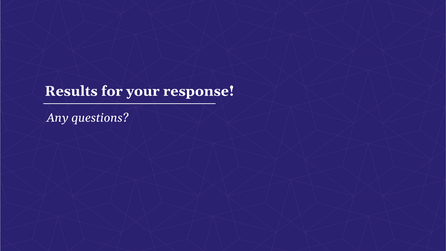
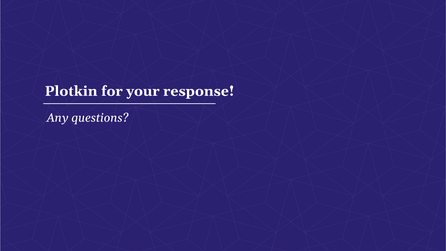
Results: Results -> Plotkin
